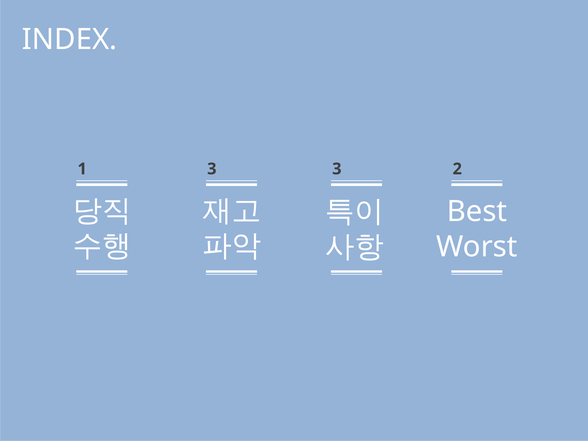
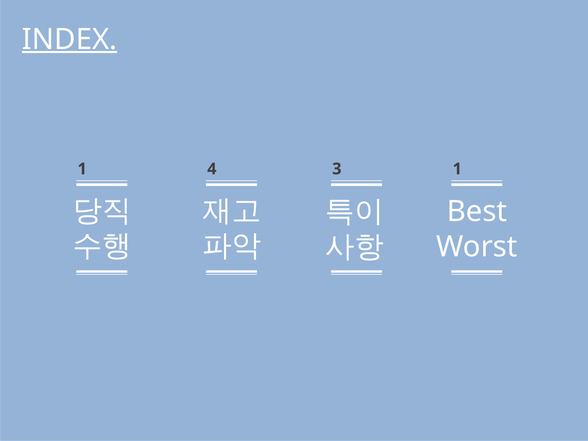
INDEX underline: none -> present
1 3: 3 -> 4
3 2: 2 -> 1
